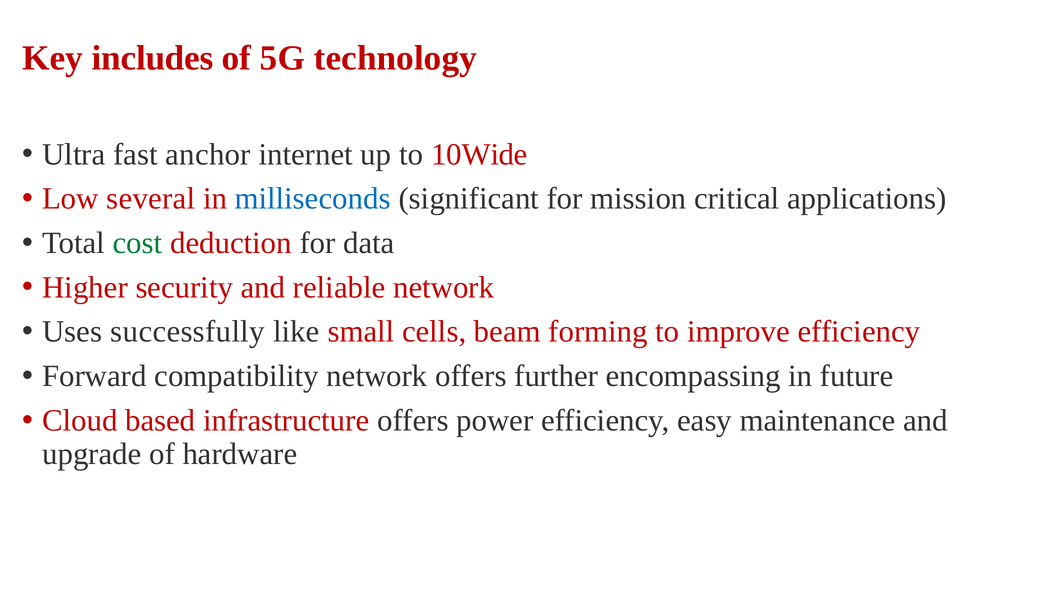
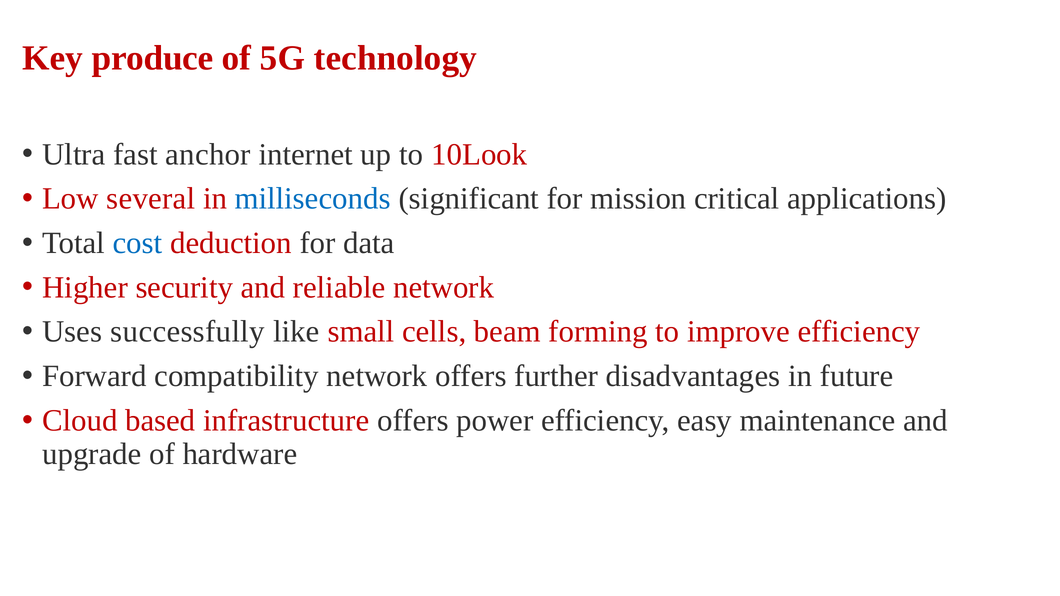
includes: includes -> produce
10Wide: 10Wide -> 10Look
cost colour: green -> blue
encompassing: encompassing -> disadvantages
